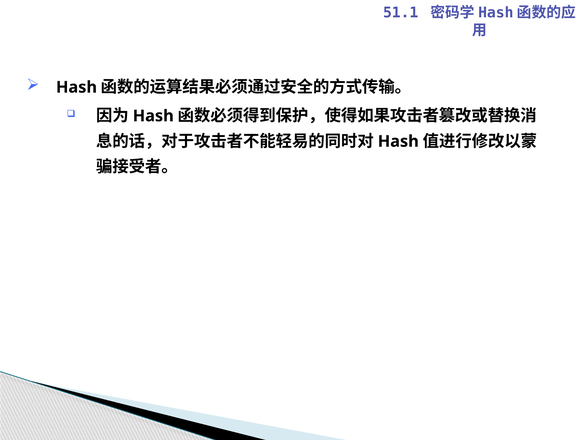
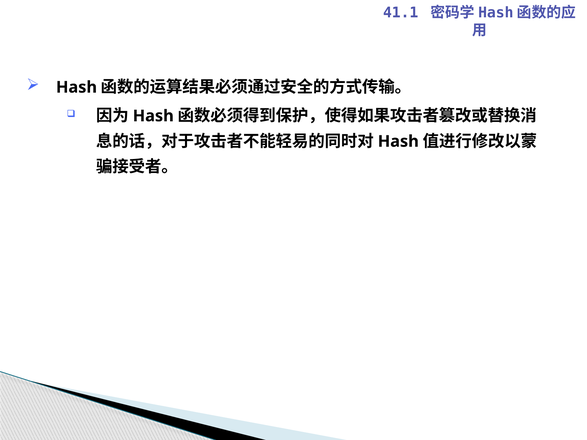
51.1: 51.1 -> 41.1
